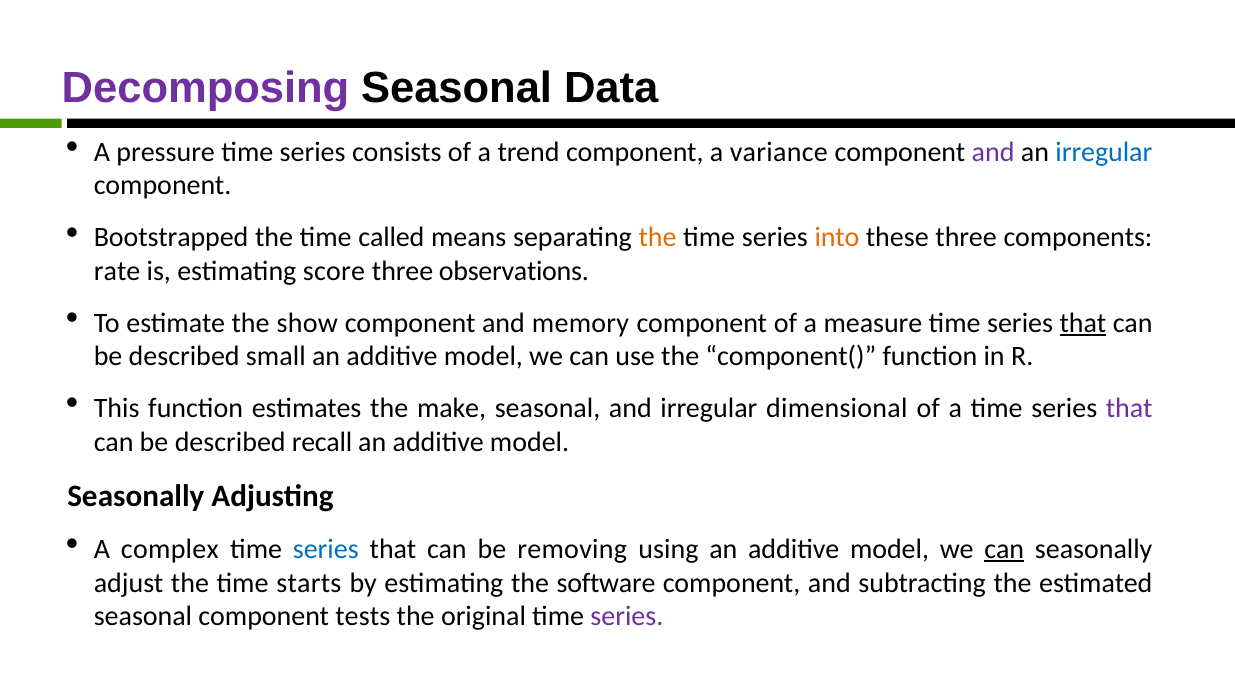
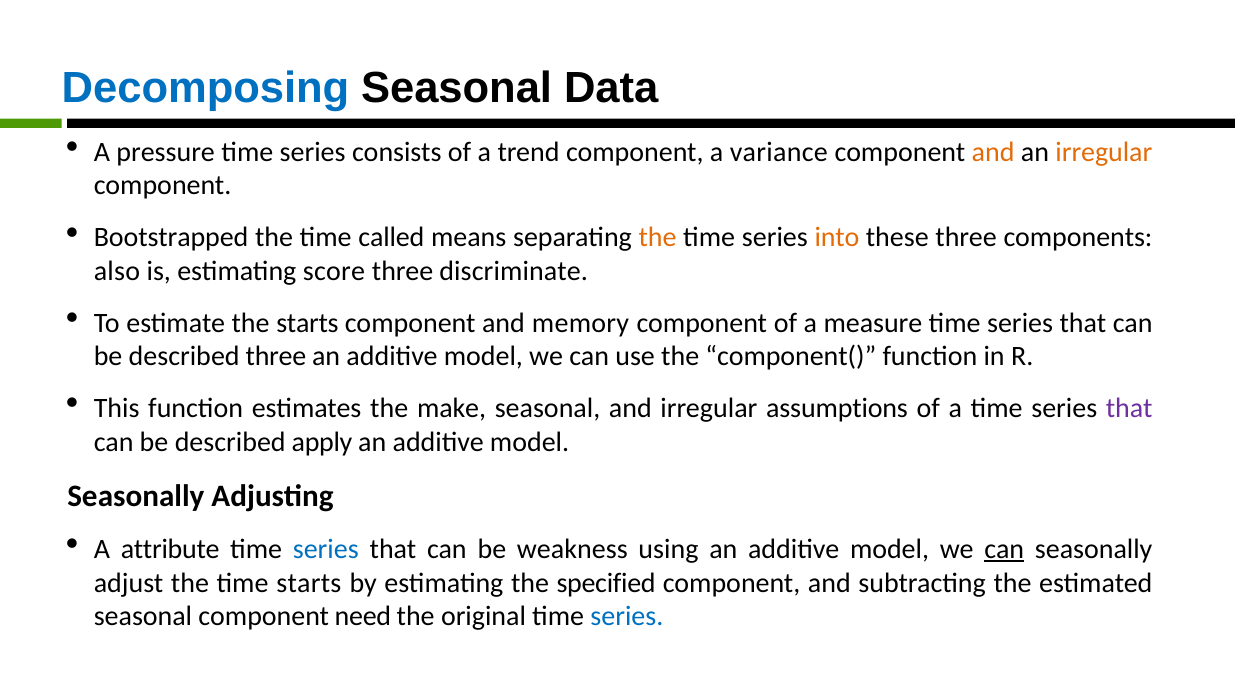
Decomposing colour: purple -> blue
and at (993, 152) colour: purple -> orange
irregular at (1104, 152) colour: blue -> orange
rate: rate -> also
observations: observations -> discriminate
the show: show -> starts
that at (1083, 323) underline: present -> none
described small: small -> three
dimensional: dimensional -> assumptions
recall: recall -> apply
complex: complex -> attribute
removing: removing -> weakness
software: software -> specified
tests: tests -> need
series at (627, 616) colour: purple -> blue
